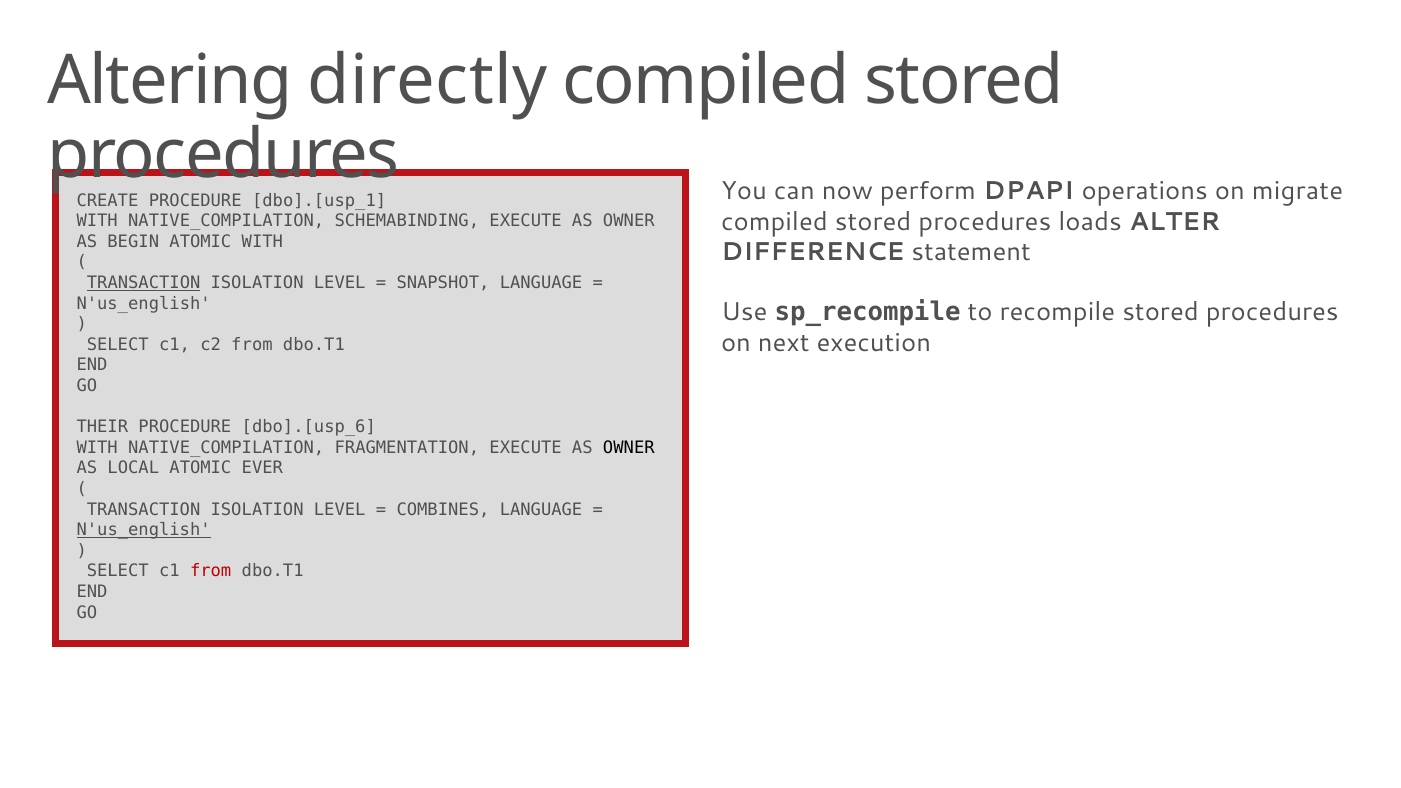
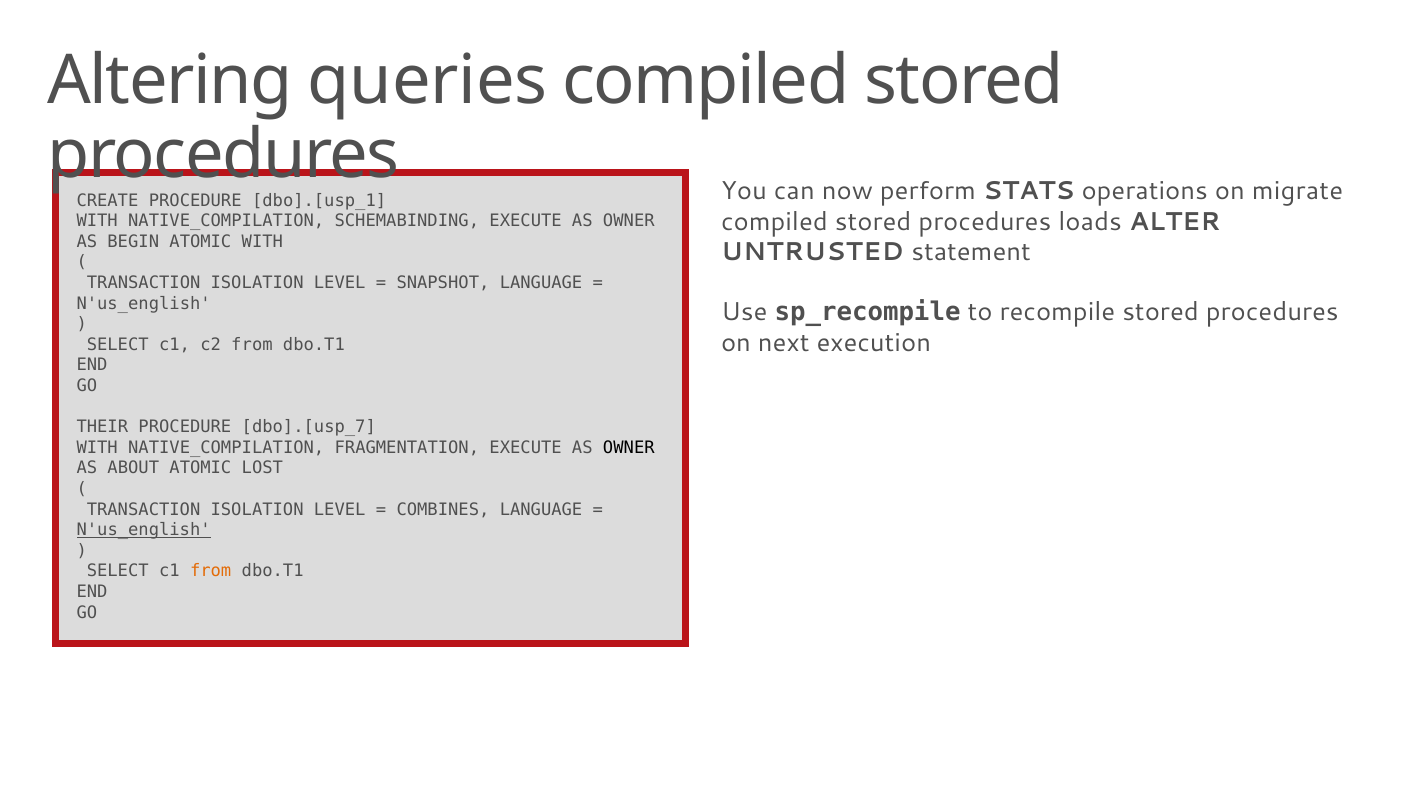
directly: directly -> queries
DPAPI: DPAPI -> STATS
DIFFERENCE: DIFFERENCE -> UNTRUSTED
TRANSACTION at (144, 283) underline: present -> none
dbo].[usp_6: dbo].[usp_6 -> dbo].[usp_7
LOCAL: LOCAL -> ABOUT
EVER: EVER -> LOST
from at (211, 571) colour: red -> orange
